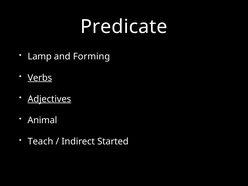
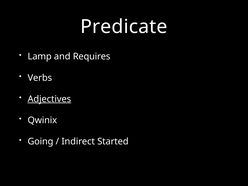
Forming: Forming -> Requires
Verbs underline: present -> none
Animal: Animal -> Qwinix
Teach: Teach -> Going
